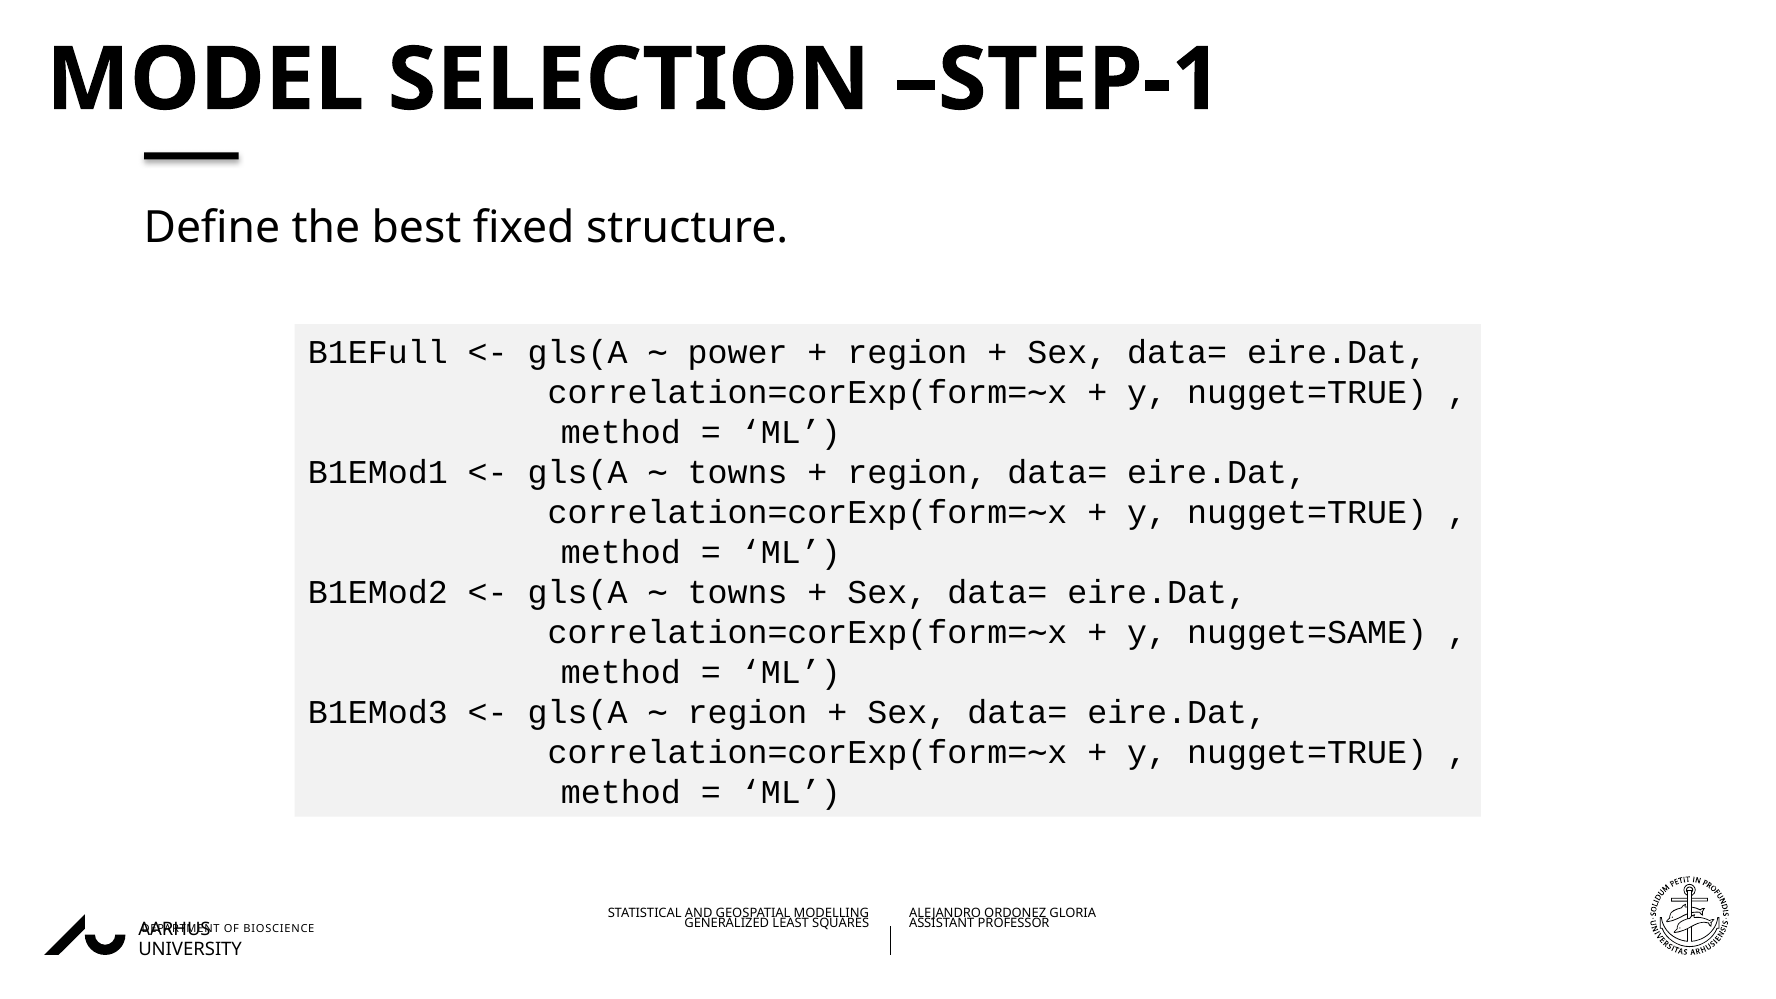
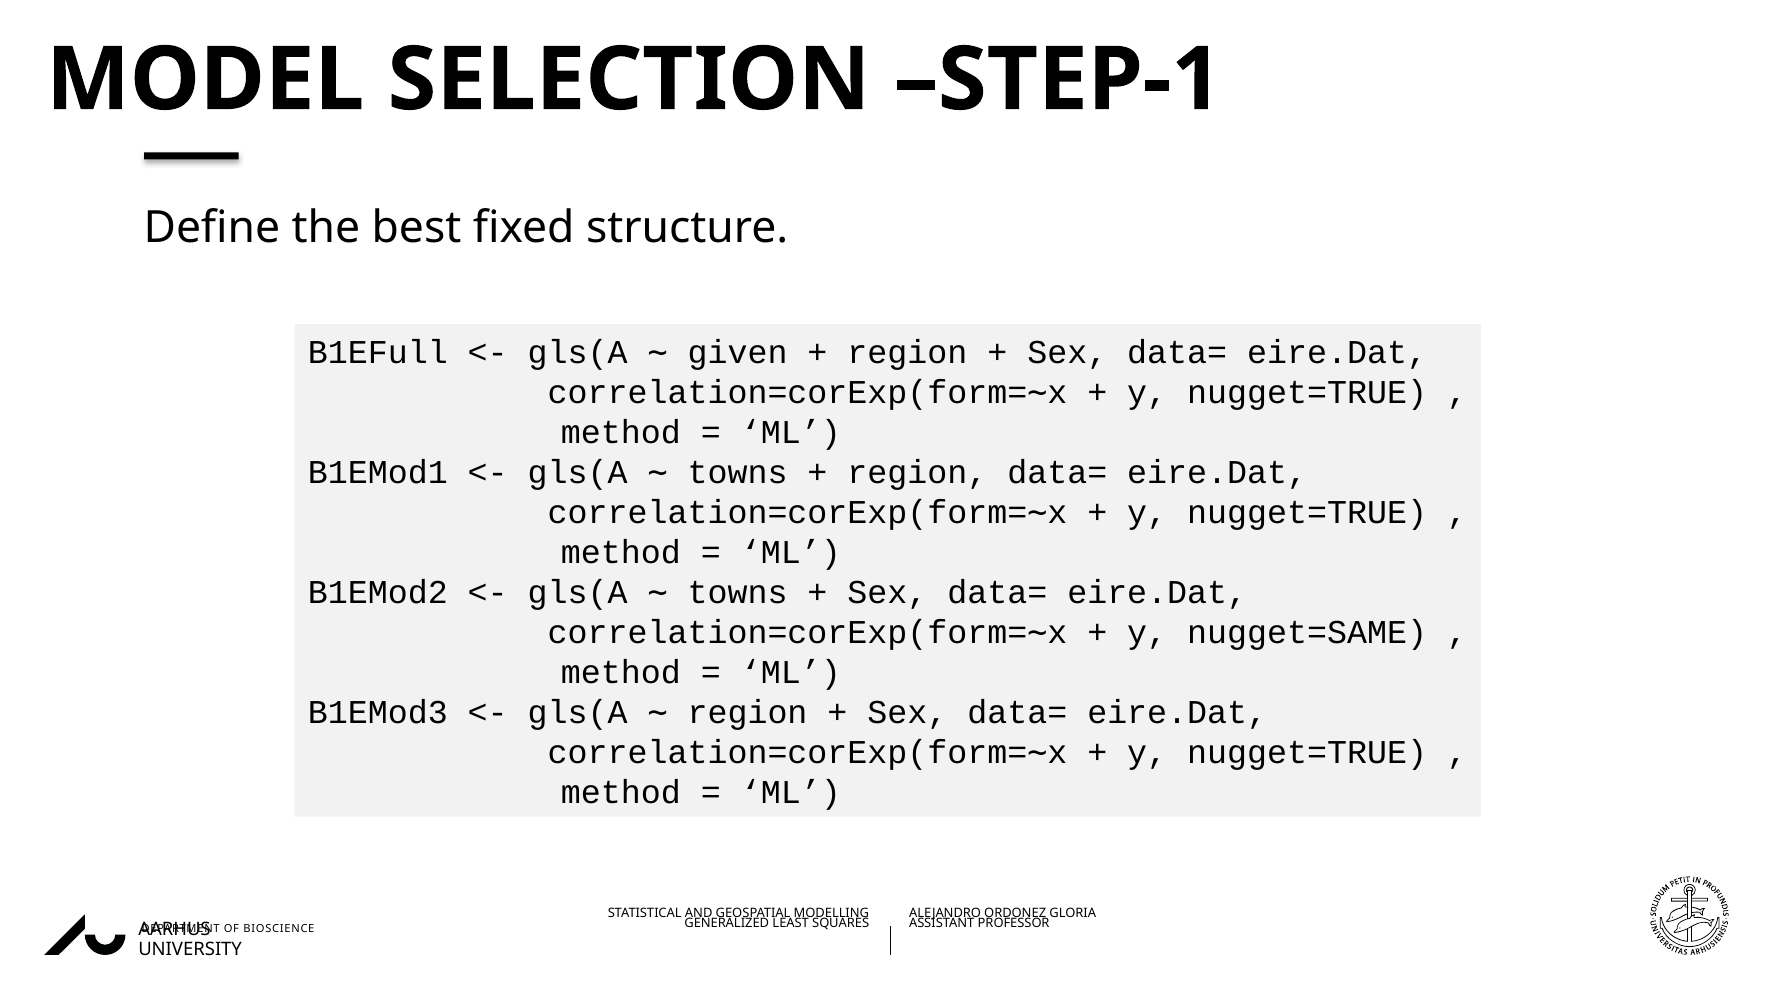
power: power -> given
